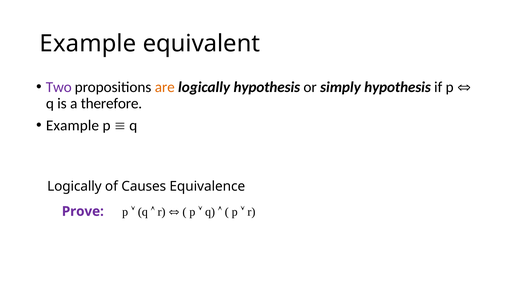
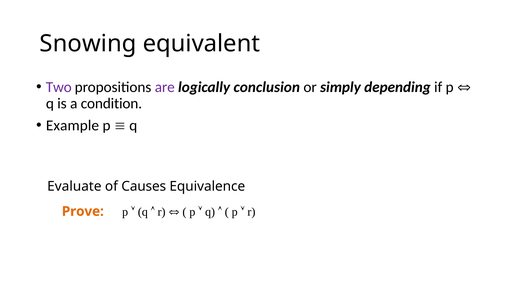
Example at (88, 44): Example -> Snowing
are colour: orange -> purple
logically hypothesis: hypothesis -> conclusion
simply hypothesis: hypothesis -> depending
therefore: therefore -> condition
Logically at (74, 186): Logically -> Evaluate
Prove colour: purple -> orange
